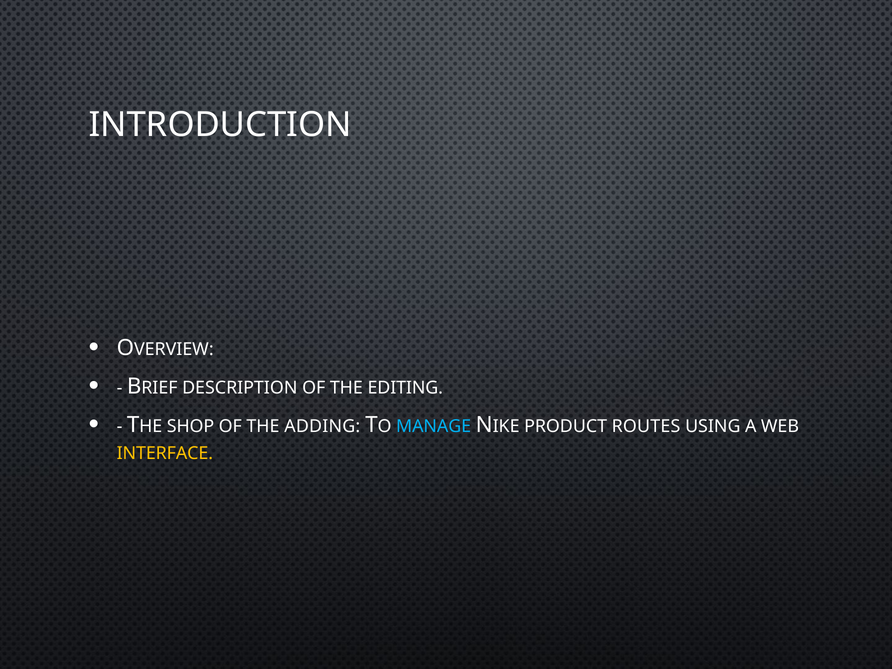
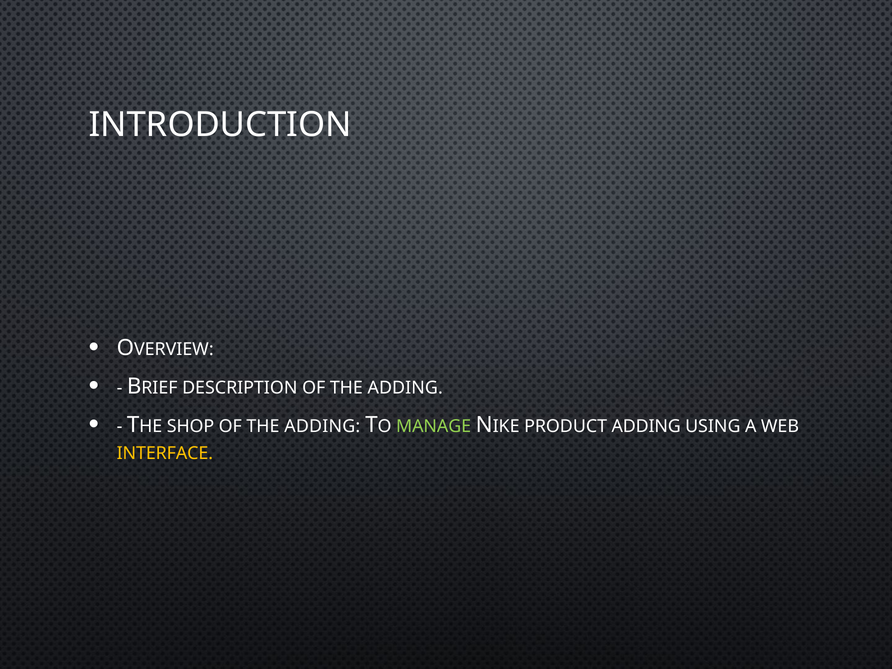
DESCRIPTION OF THE EDITING: EDITING -> ADDING
MANAGE colour: light blue -> light green
PRODUCT ROUTES: ROUTES -> ADDING
